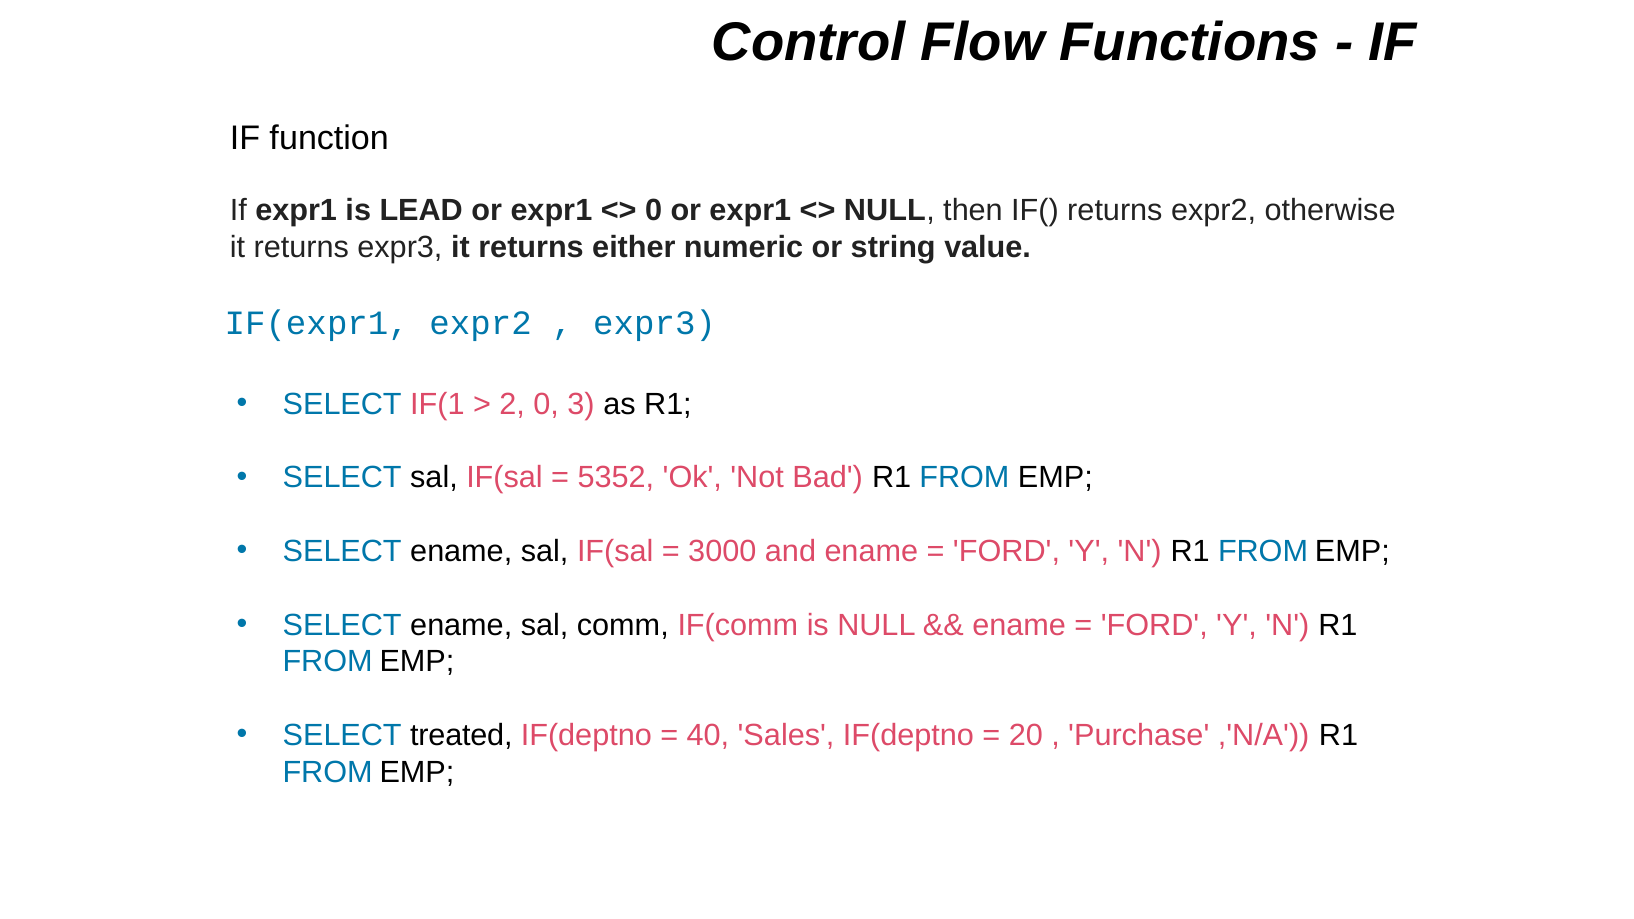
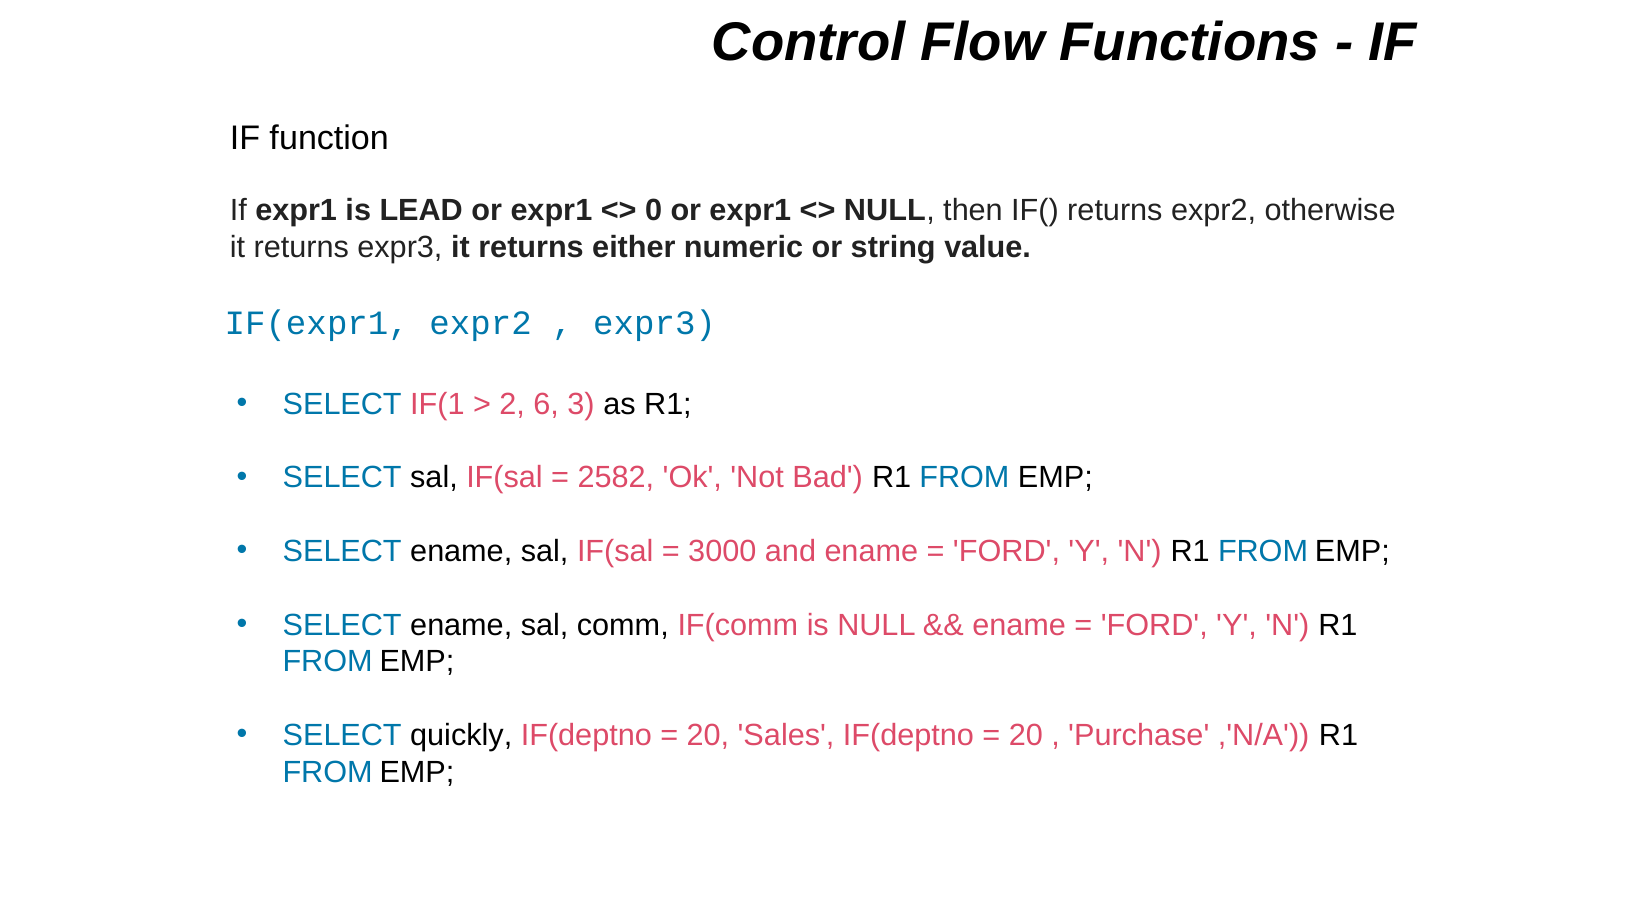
2 0: 0 -> 6
5352: 5352 -> 2582
treated: treated -> quickly
40 at (708, 735): 40 -> 20
